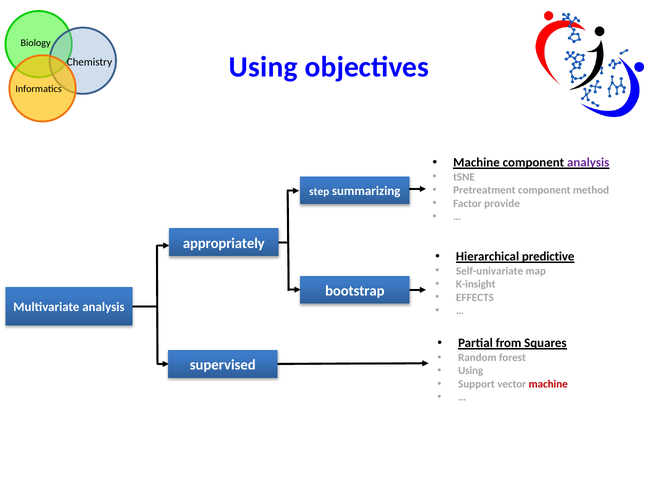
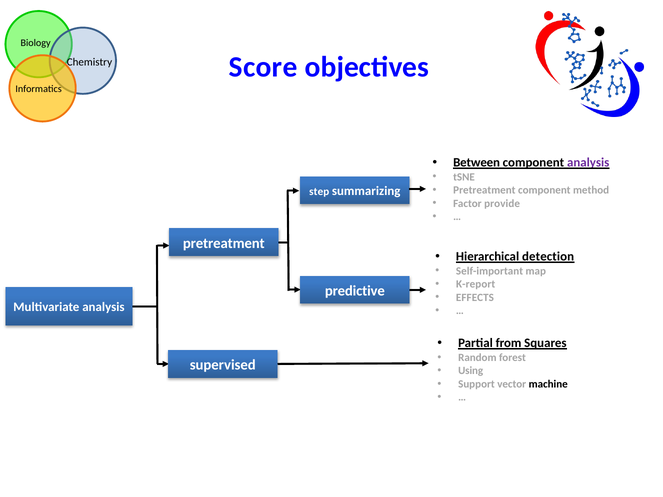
Using at (263, 67): Using -> Score
Machine at (477, 163): Machine -> Between
appropriately at (224, 243): appropriately -> pretreatment
predictive: predictive -> detection
Self-univariate: Self-univariate -> Self-important
K-insight: K-insight -> K-report
bootstrap: bootstrap -> predictive
machine at (548, 384) colour: red -> black
